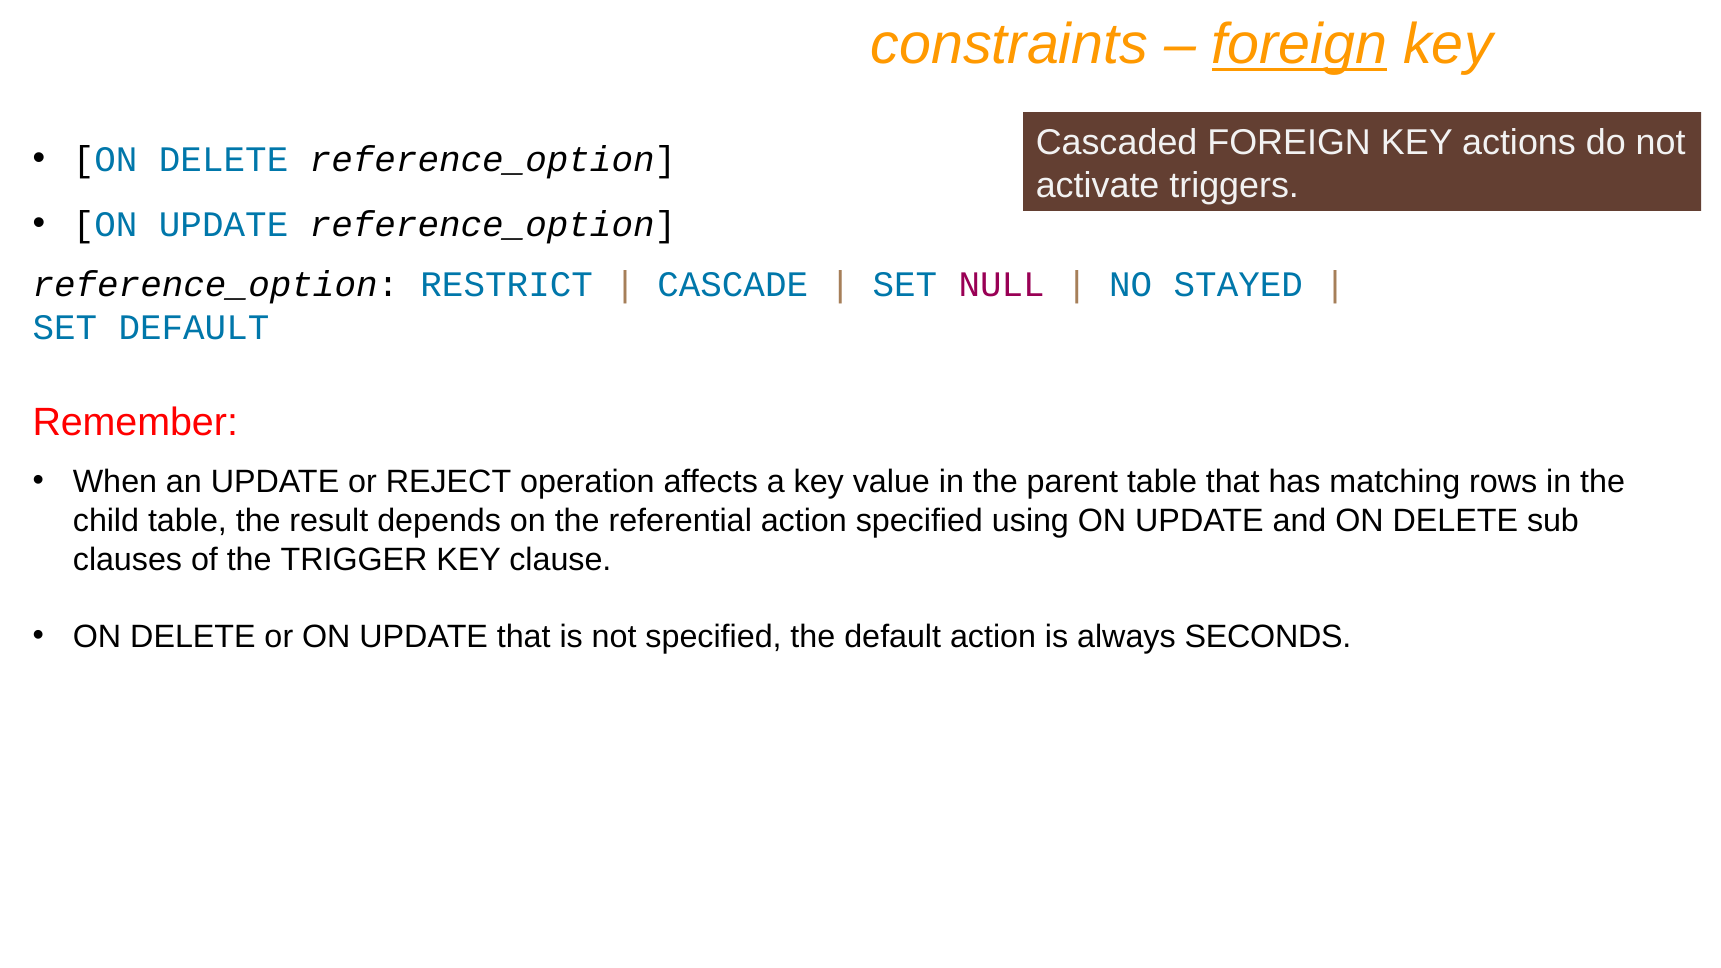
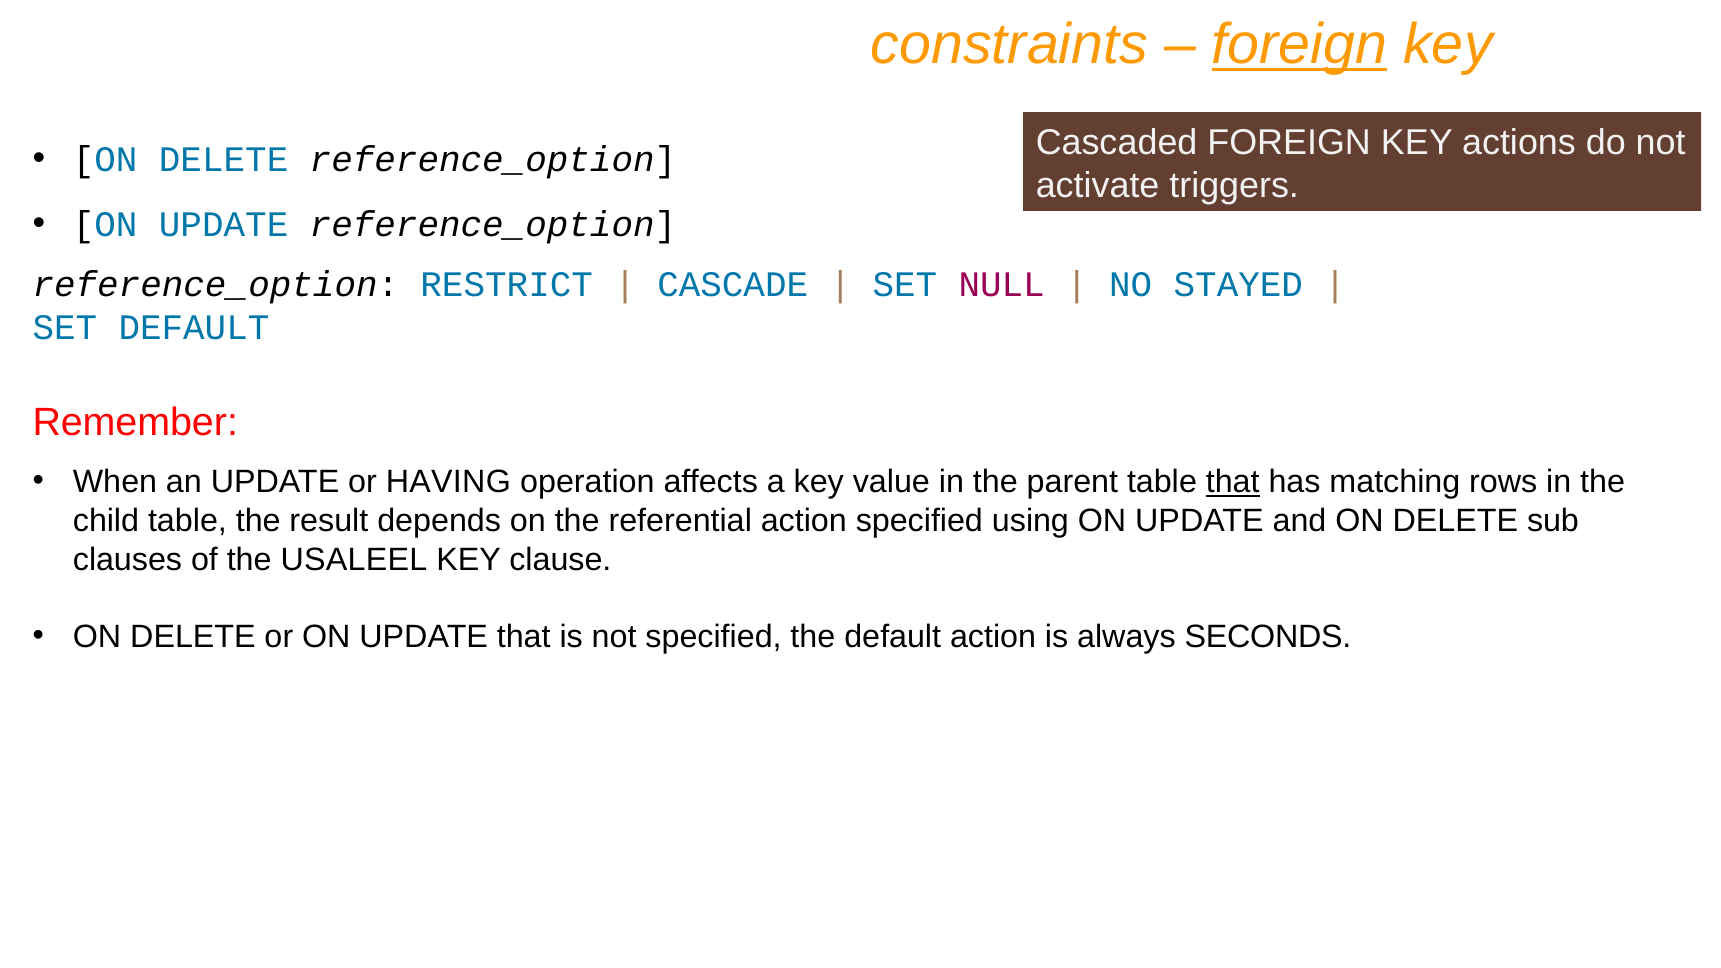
REJECT: REJECT -> HAVING
that at (1233, 482) underline: none -> present
TRIGGER: TRIGGER -> USALEEL
